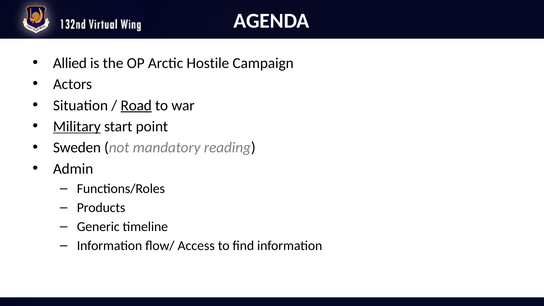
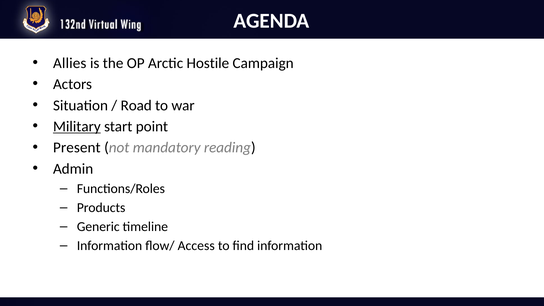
Allied: Allied -> Allies
Road underline: present -> none
Sweden: Sweden -> Present
